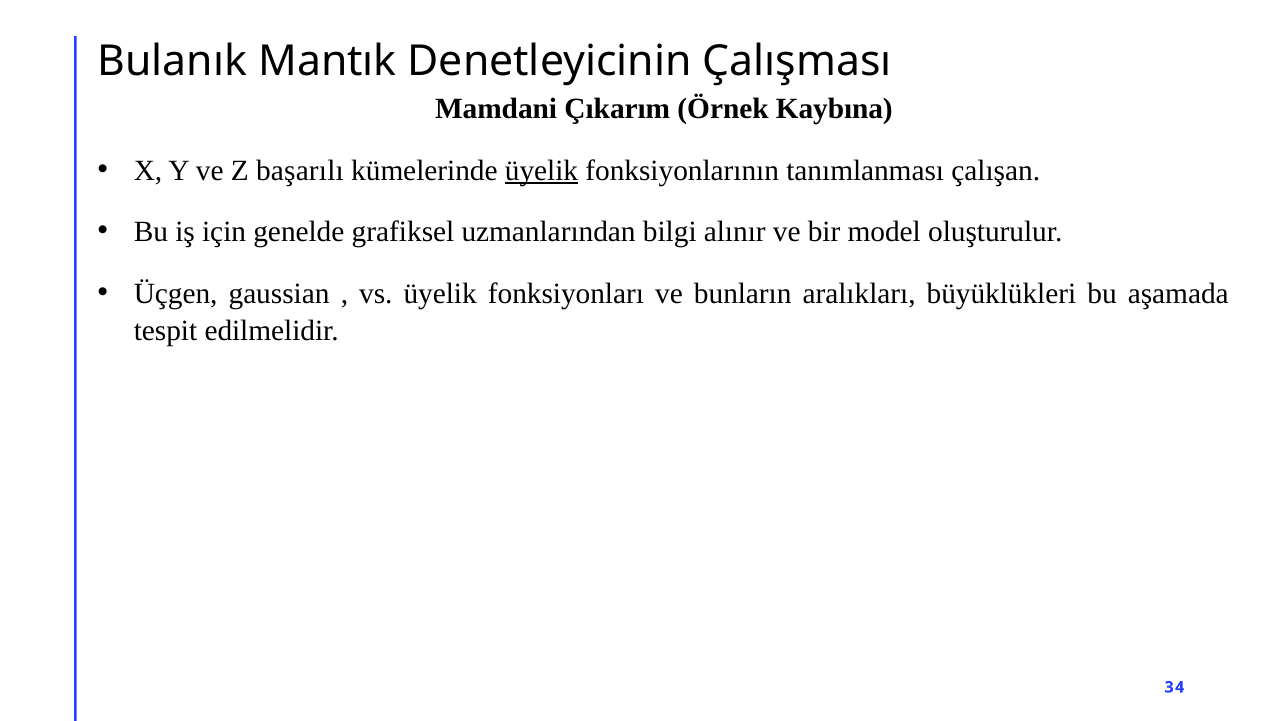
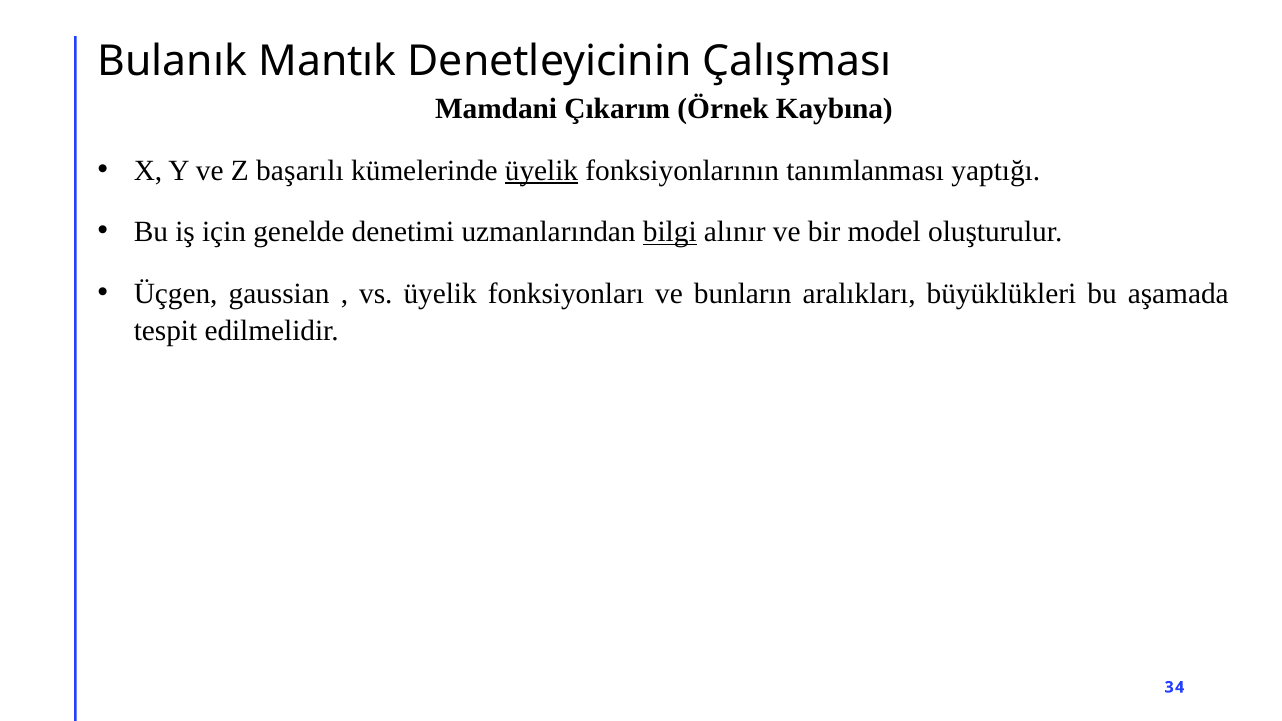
çalışan: çalışan -> yaptığı
grafiksel: grafiksel -> denetimi
bilgi underline: none -> present
